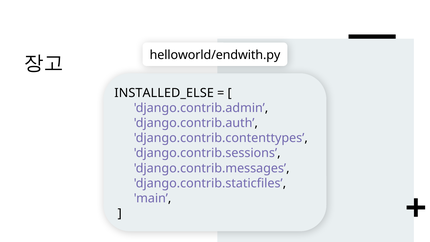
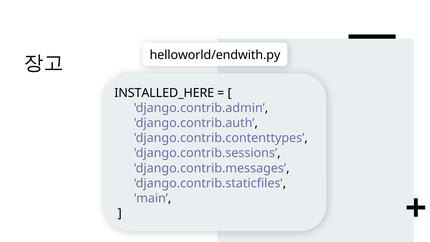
INSTALLED_ELSE: INSTALLED_ELSE -> INSTALLED_HERE
